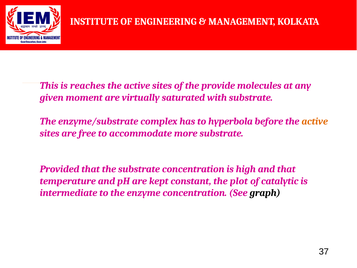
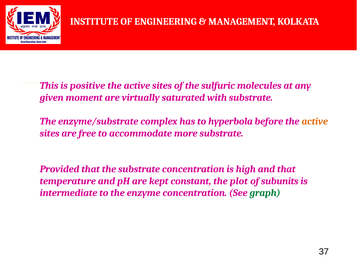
reaches: reaches -> positive
provide: provide -> sulfuric
catalytic: catalytic -> subunits
graph colour: black -> green
